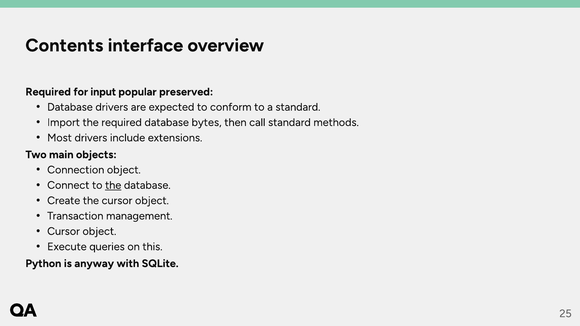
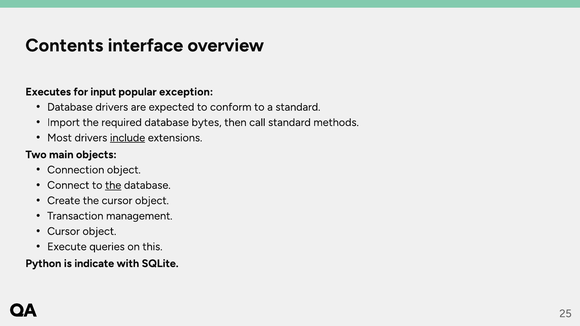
Required at (48, 92): Required -> Executes
preserved: preserved -> exception
include underline: none -> present
anyway: anyway -> indicate
